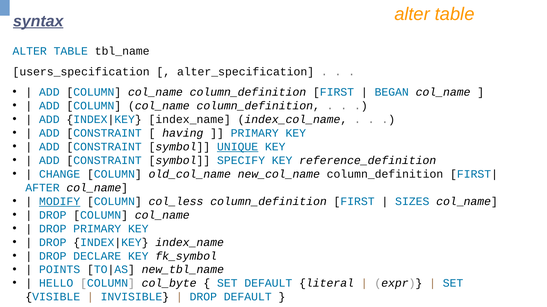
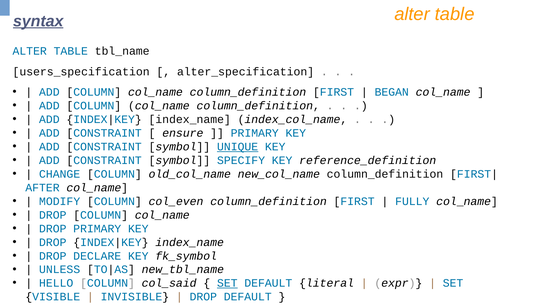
having: having -> ensure
MODIFY underline: present -> none
col_less: col_less -> col_even
SIZES: SIZES -> FULLY
POINTS: POINTS -> UNLESS
col_byte: col_byte -> col_said
SET at (227, 284) underline: none -> present
